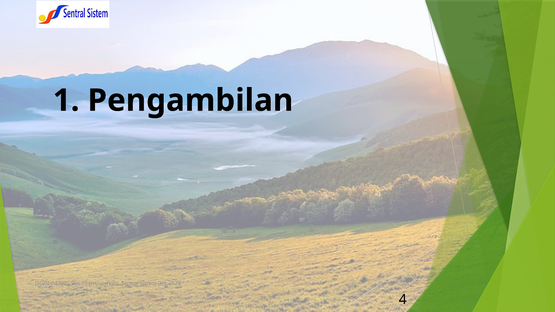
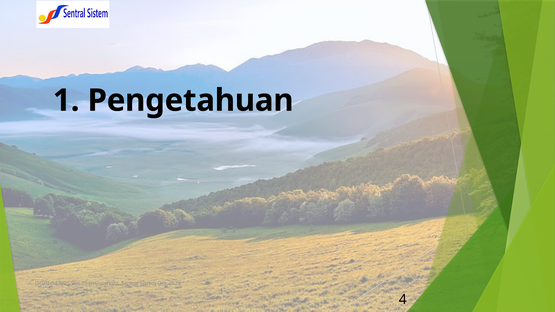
Pengambilan: Pengambilan -> Pengetahuan
